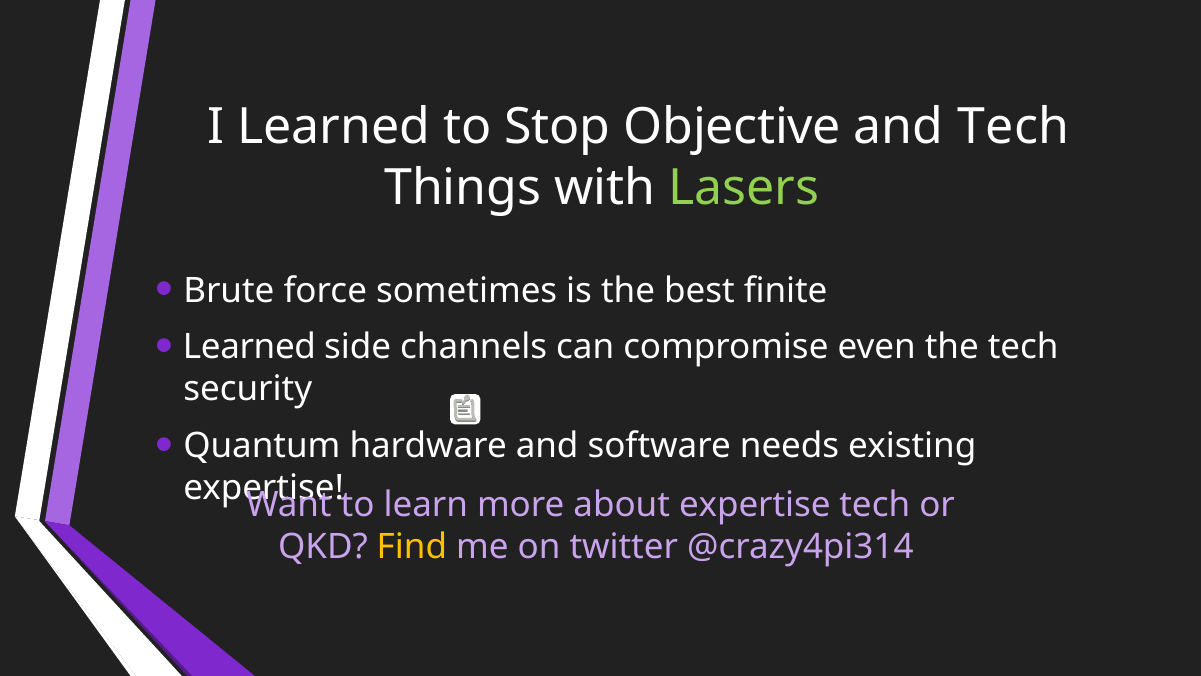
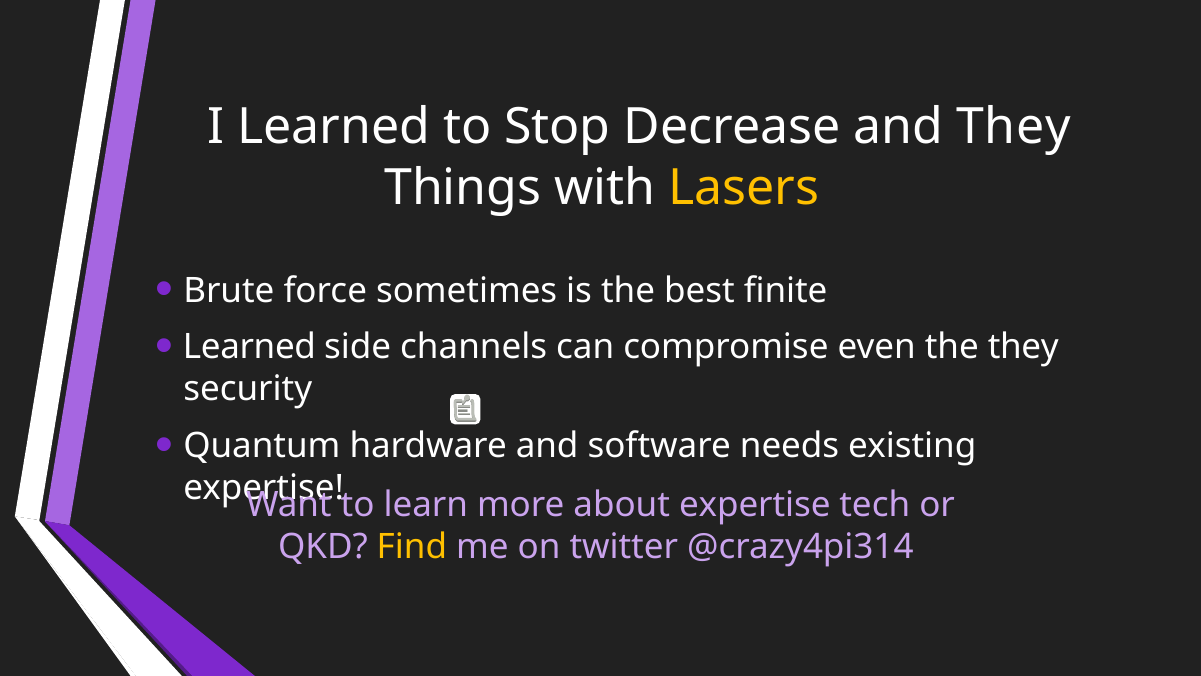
Objective: Objective -> Decrease
and Tech: Tech -> They
Lasers colour: light green -> yellow
the tech: tech -> they
